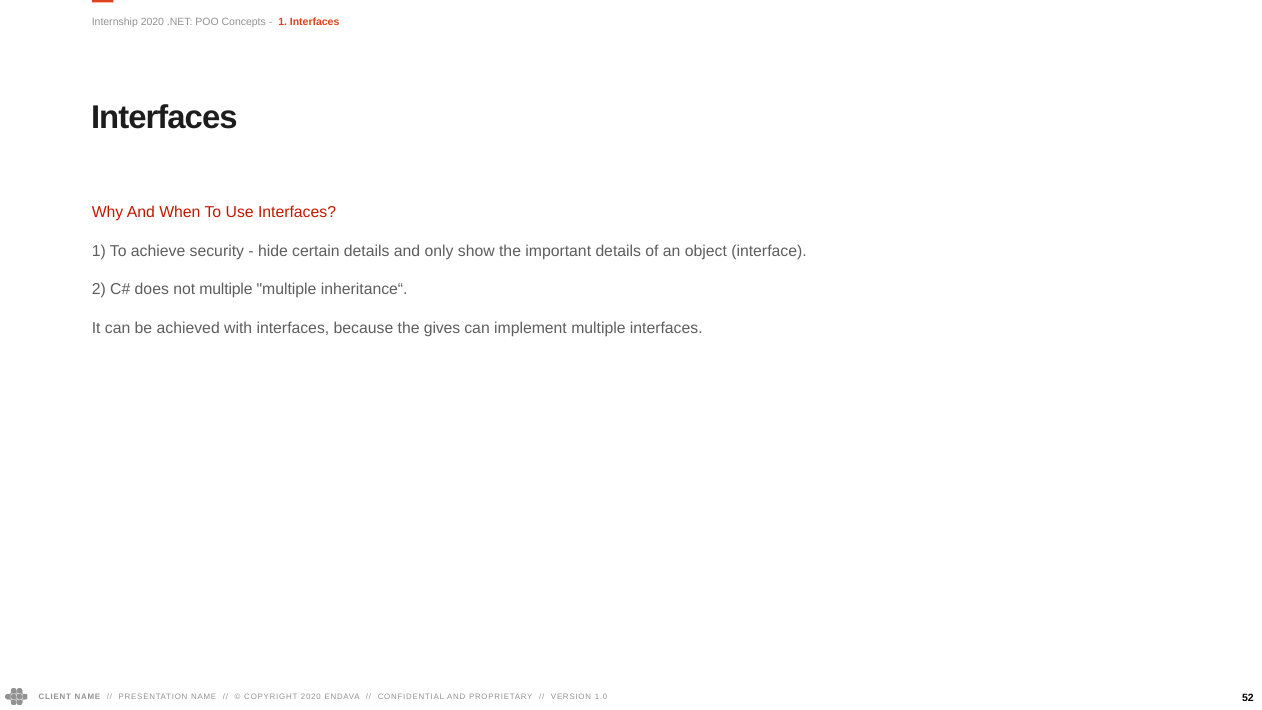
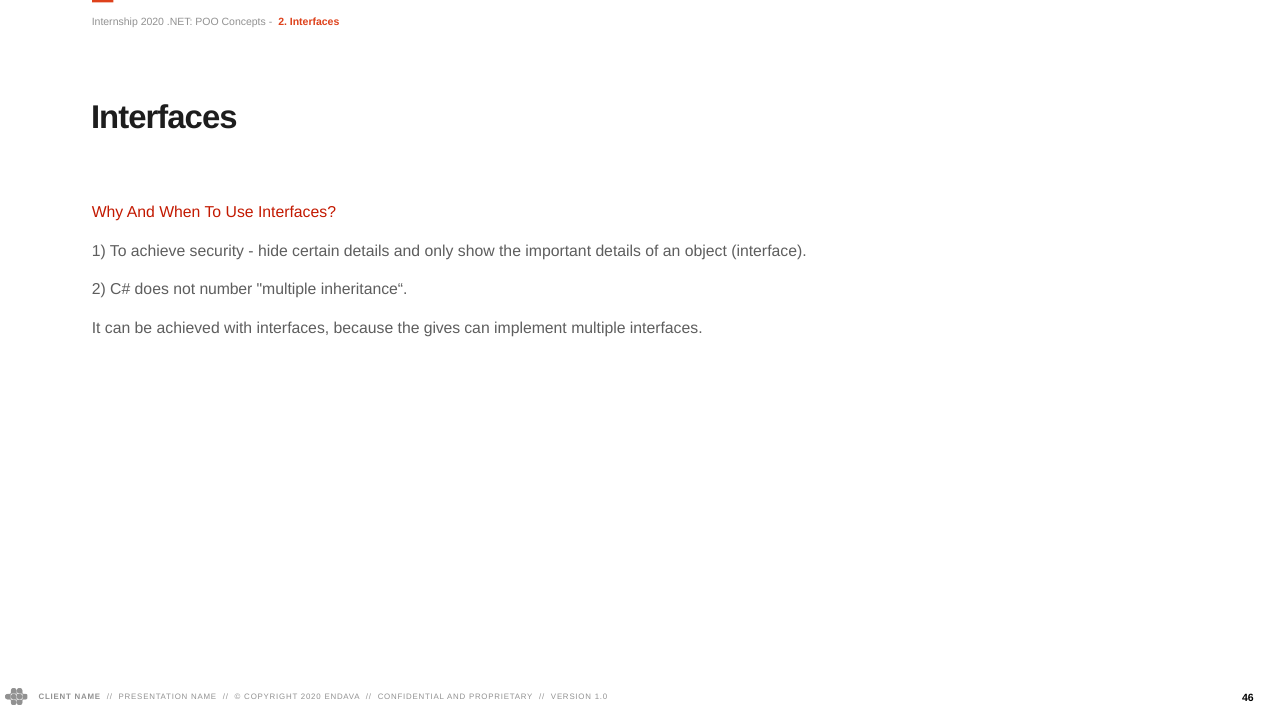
1 at (283, 22): 1 -> 2
not multiple: multiple -> number
52: 52 -> 46
